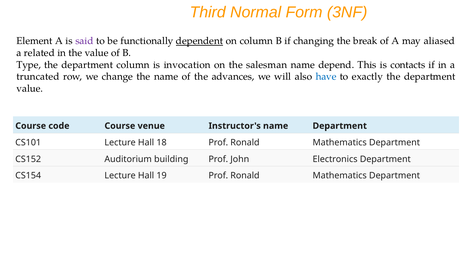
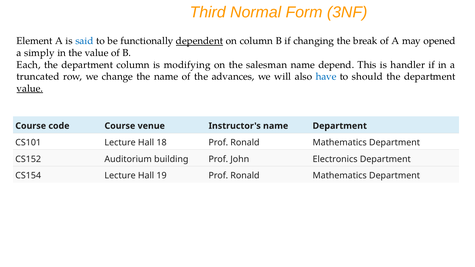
said colour: purple -> blue
aliased: aliased -> opened
related: related -> simply
Type: Type -> Each
invocation: invocation -> modifying
contacts: contacts -> handler
exactly: exactly -> should
value at (30, 89) underline: none -> present
